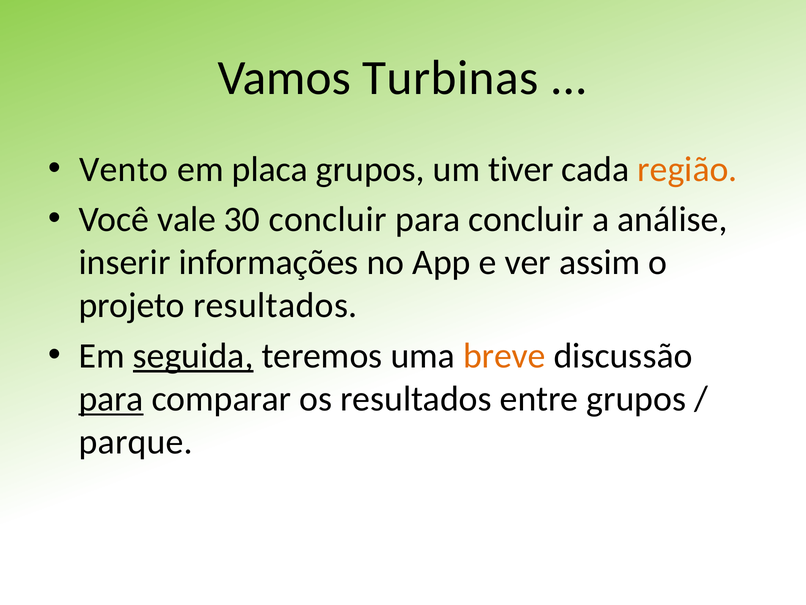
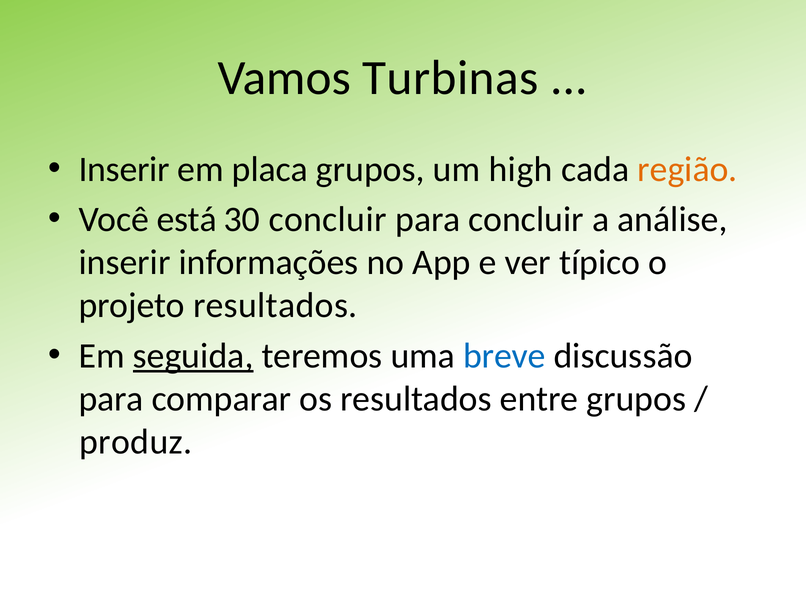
Vento at (124, 169): Vento -> Inserir
tiver: tiver -> high
vale: vale -> está
assim: assim -> típico
breve colour: orange -> blue
para at (111, 399) underline: present -> none
parque: parque -> produz
